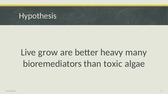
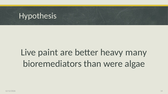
grow: grow -> paint
toxic: toxic -> were
